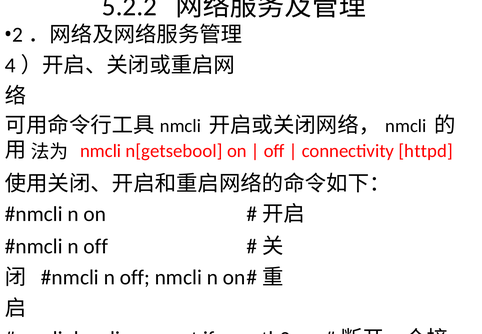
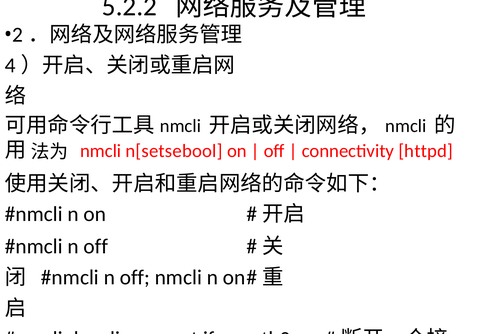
n[getsebool: n[getsebool -> n[setsebool
